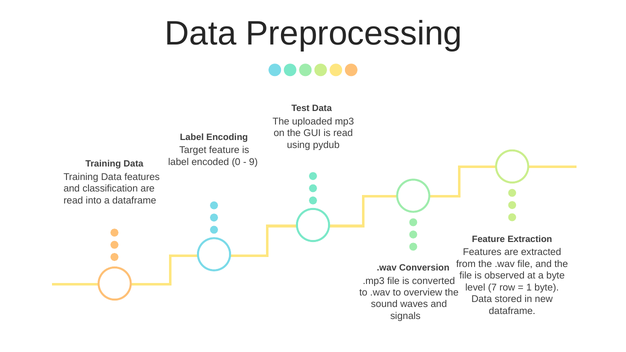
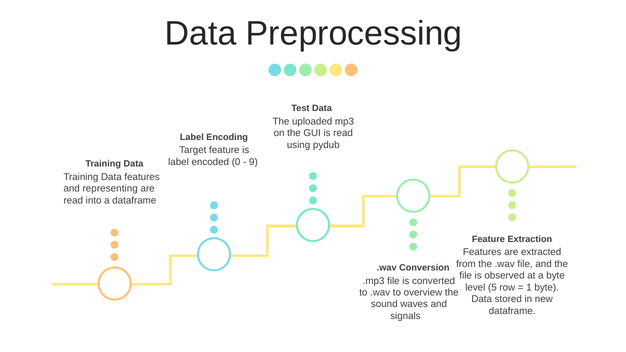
classification: classification -> representing
7: 7 -> 5
